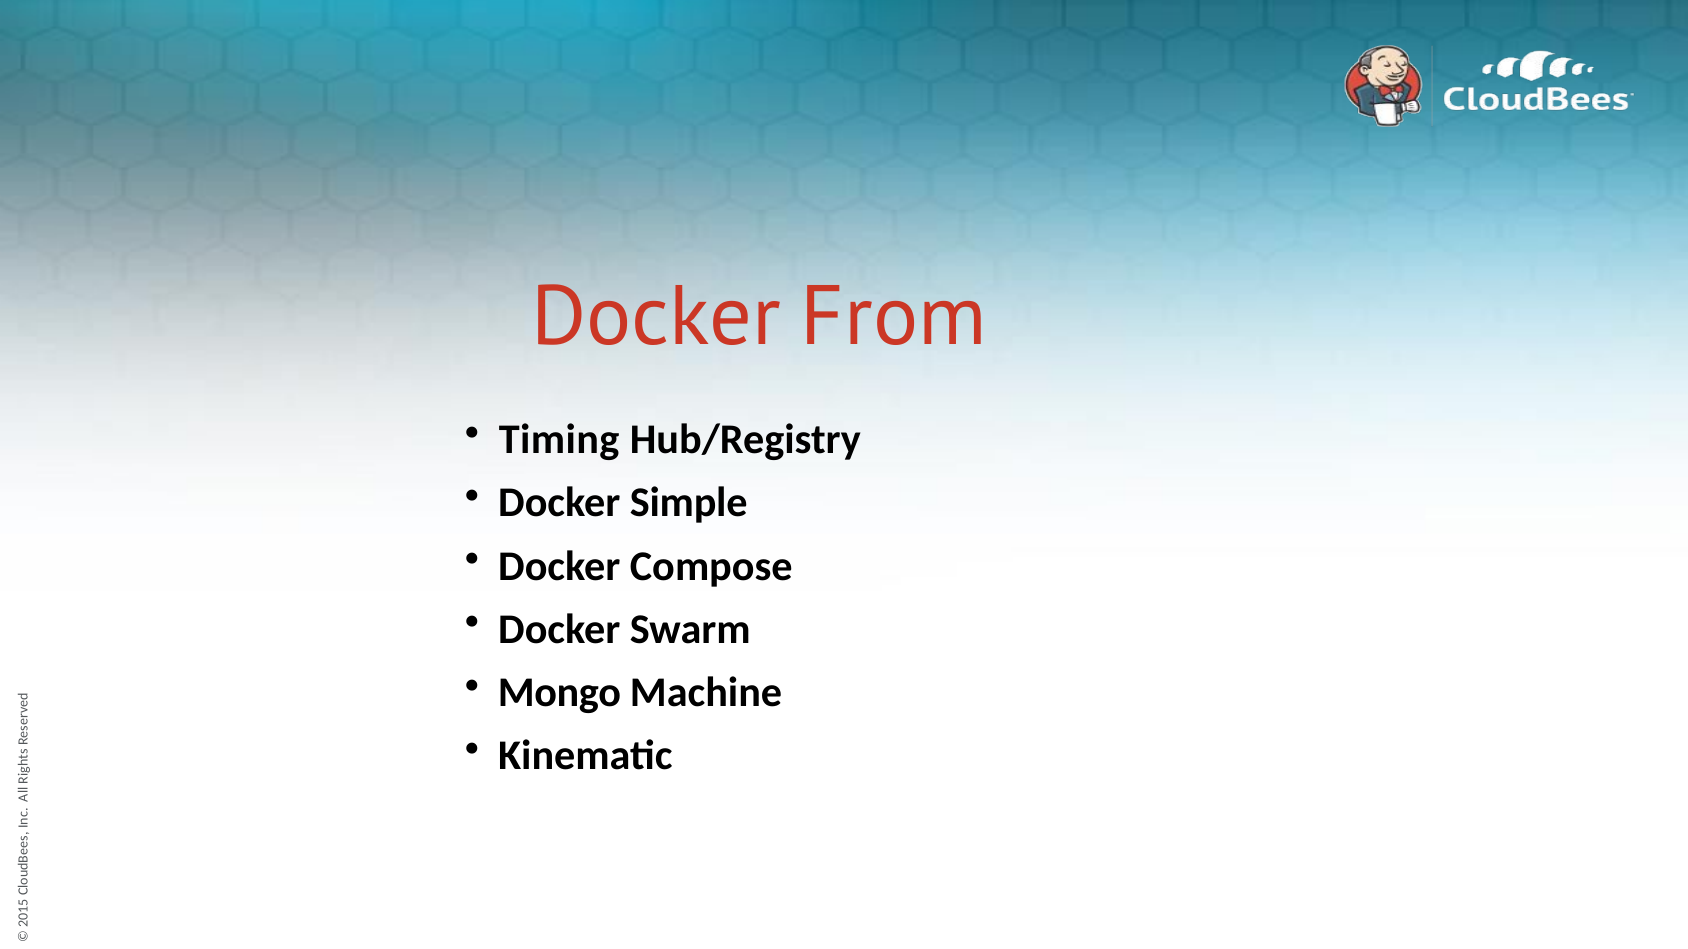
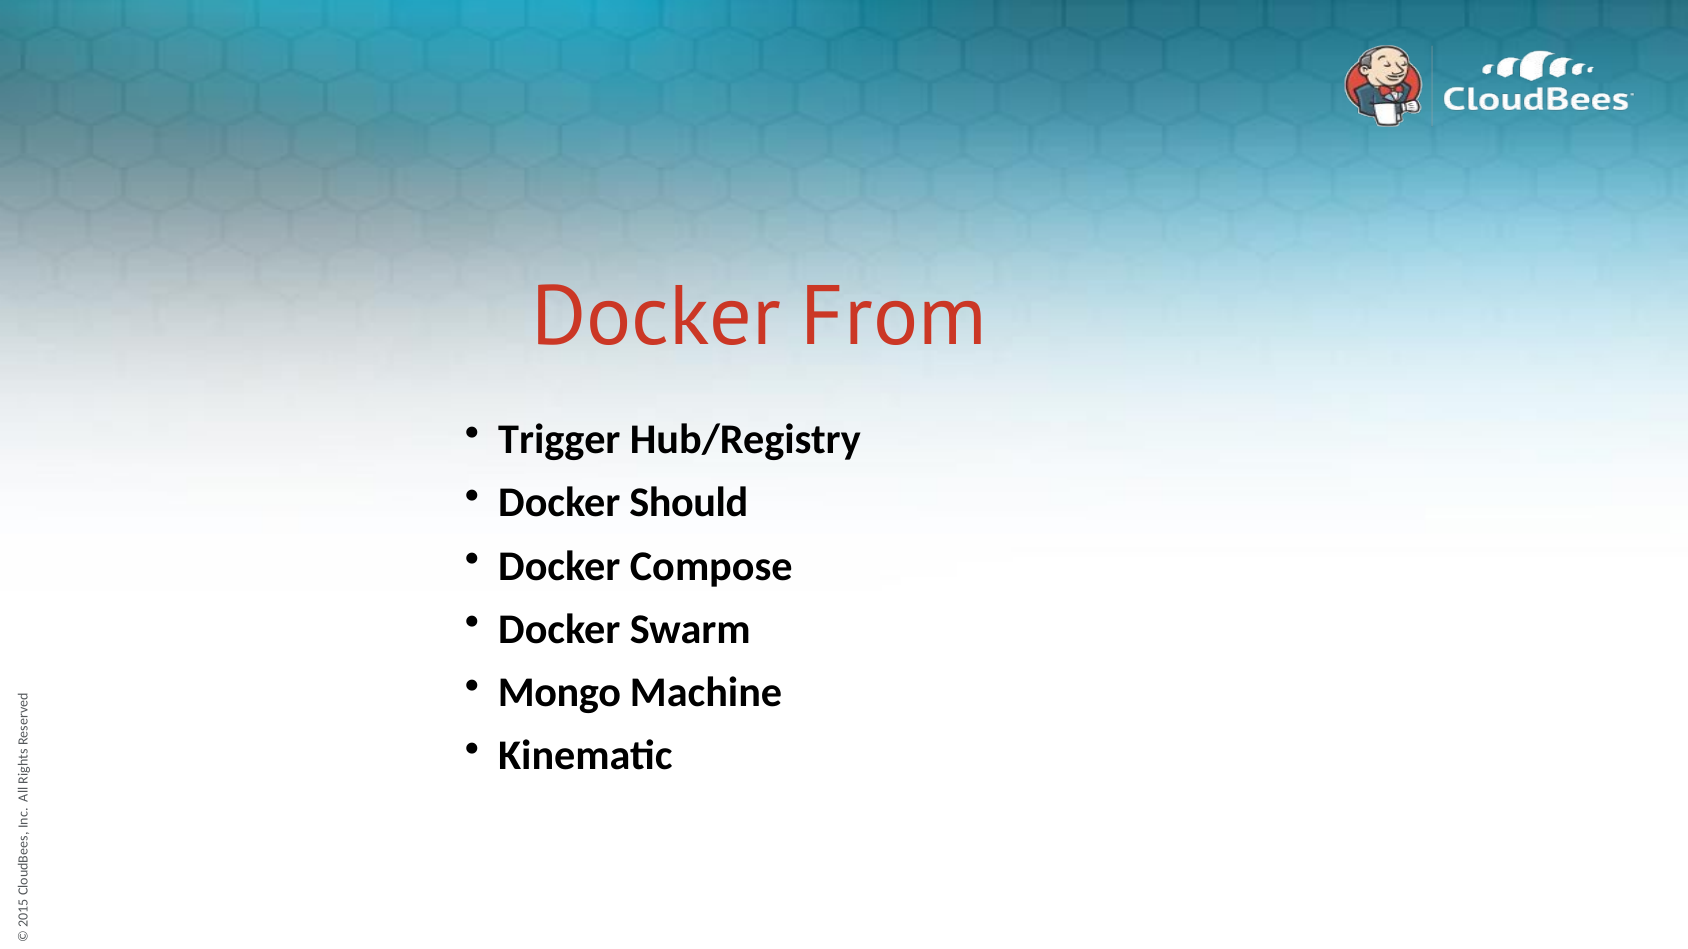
Timing: Timing -> Trigger
Simple: Simple -> Should
